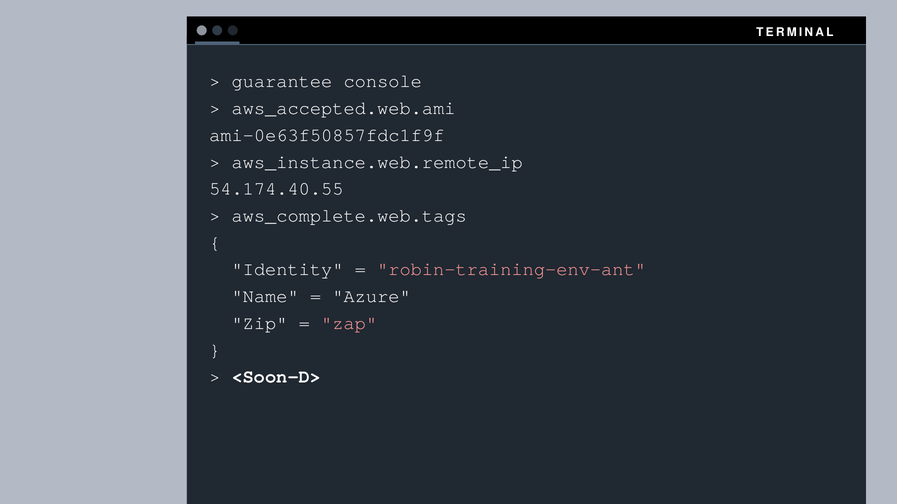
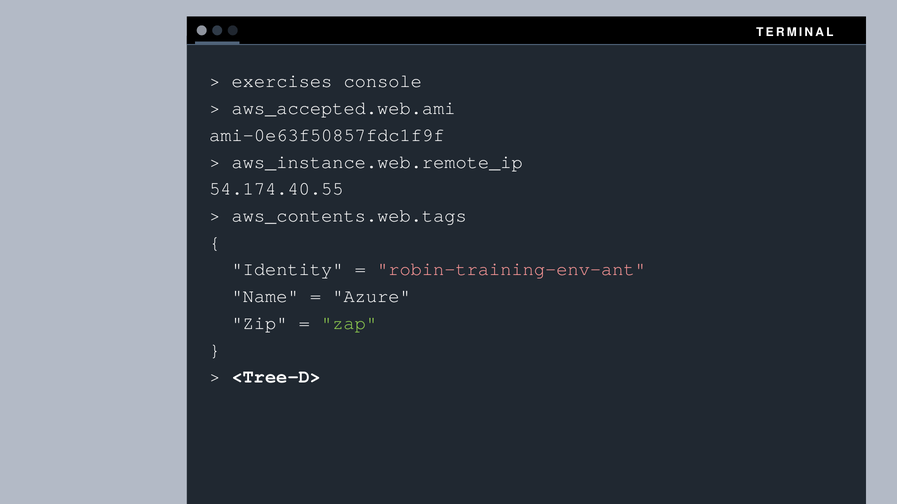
guarantee: guarantee -> exercises
aws_complete.web.tags: aws_complete.web.tags -> aws_contents.web.tags
zap colour: pink -> light green
<Soon-D>: <Soon-D> -> <Tree-D>
